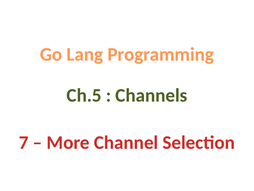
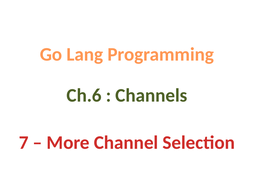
Ch.5: Ch.5 -> Ch.6
